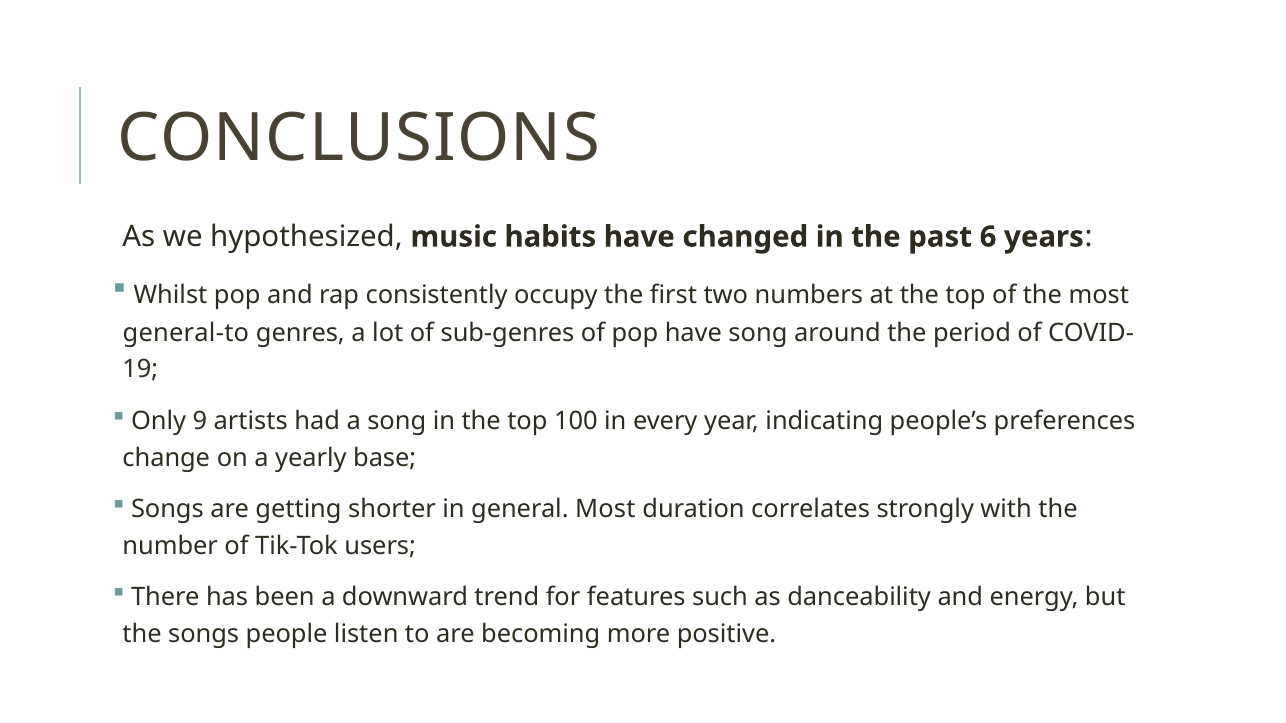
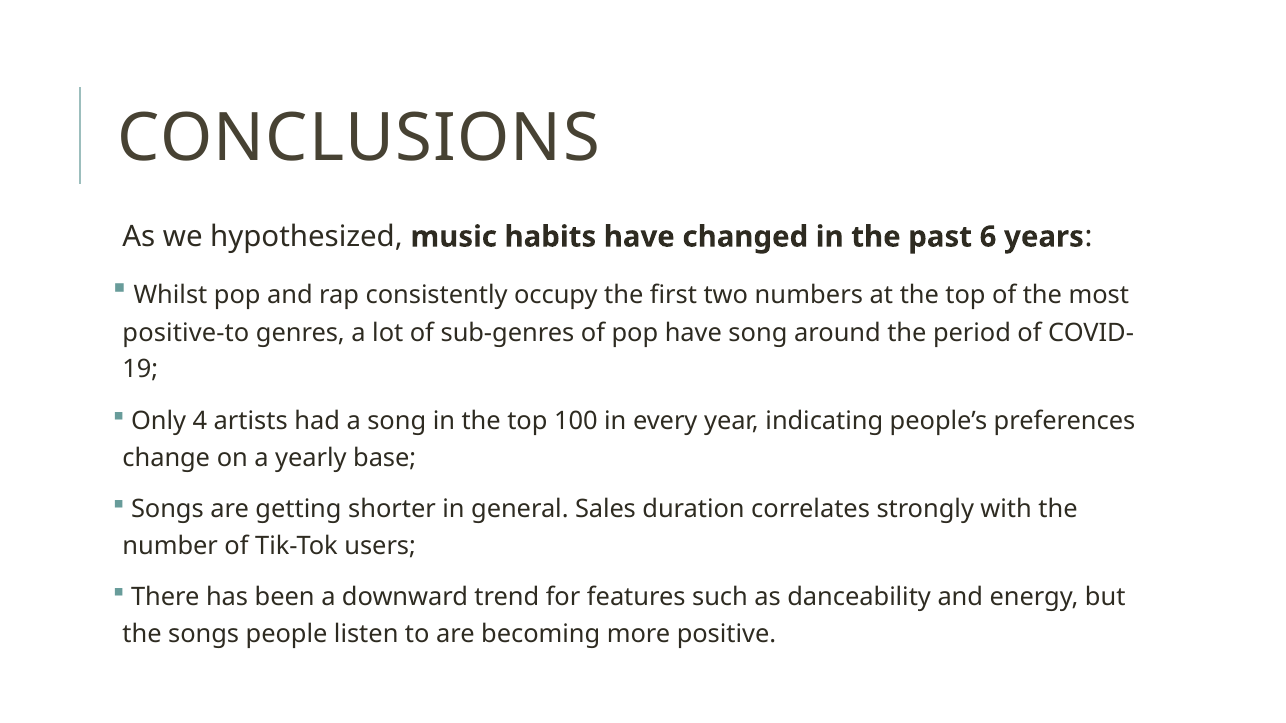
general-to: general-to -> positive-to
9: 9 -> 4
general Most: Most -> Sales
